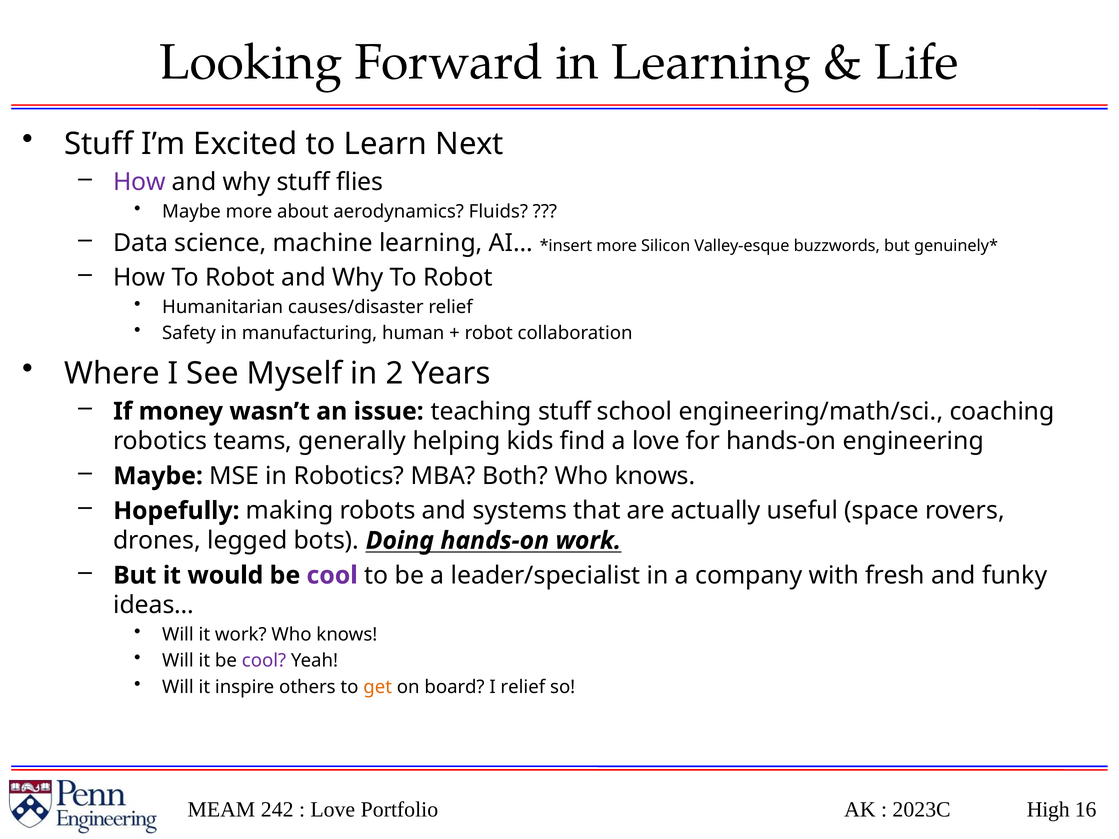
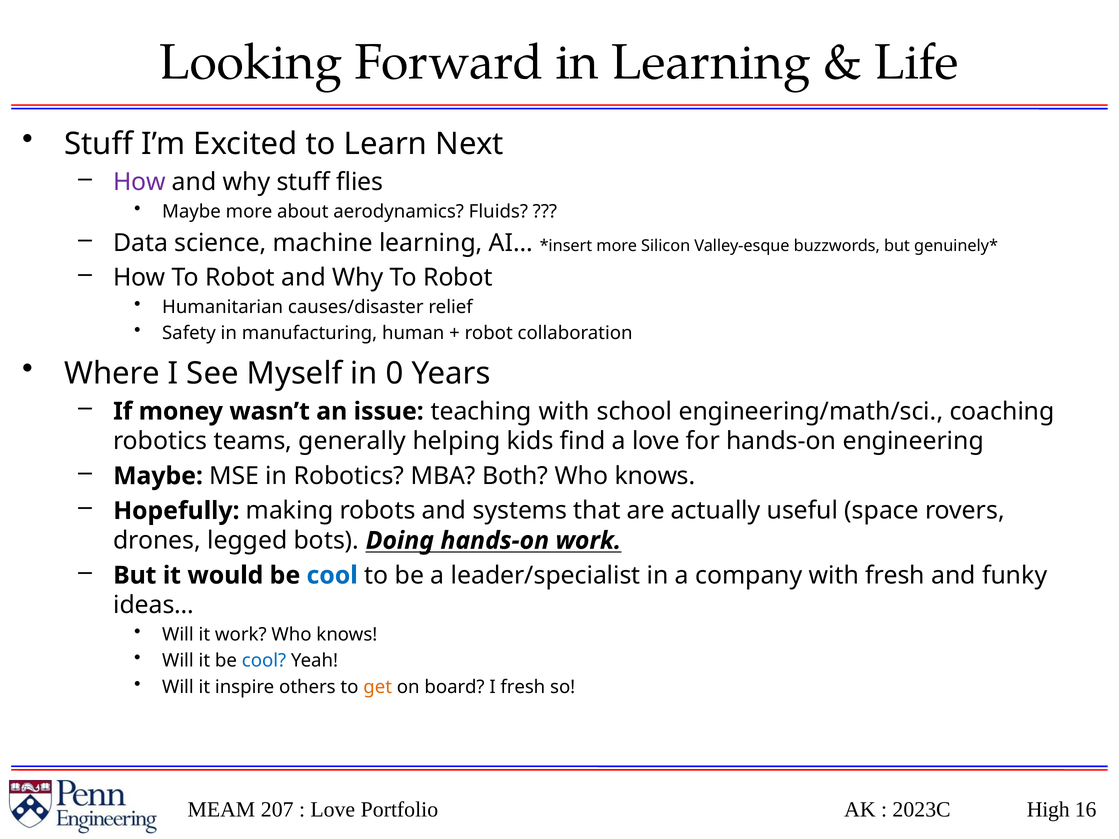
2: 2 -> 0
teaching stuff: stuff -> with
cool at (332, 576) colour: purple -> blue
cool at (264, 661) colour: purple -> blue
I relief: relief -> fresh
242: 242 -> 207
